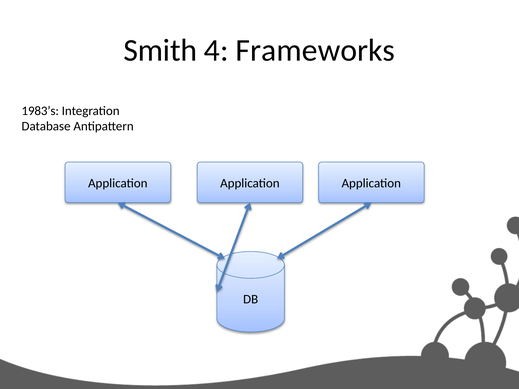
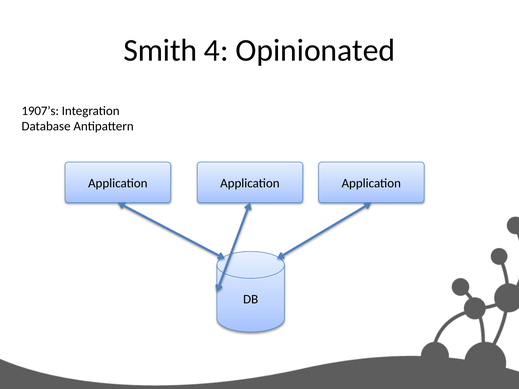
Frameworks: Frameworks -> Opinionated
1983’s: 1983’s -> 1907’s
